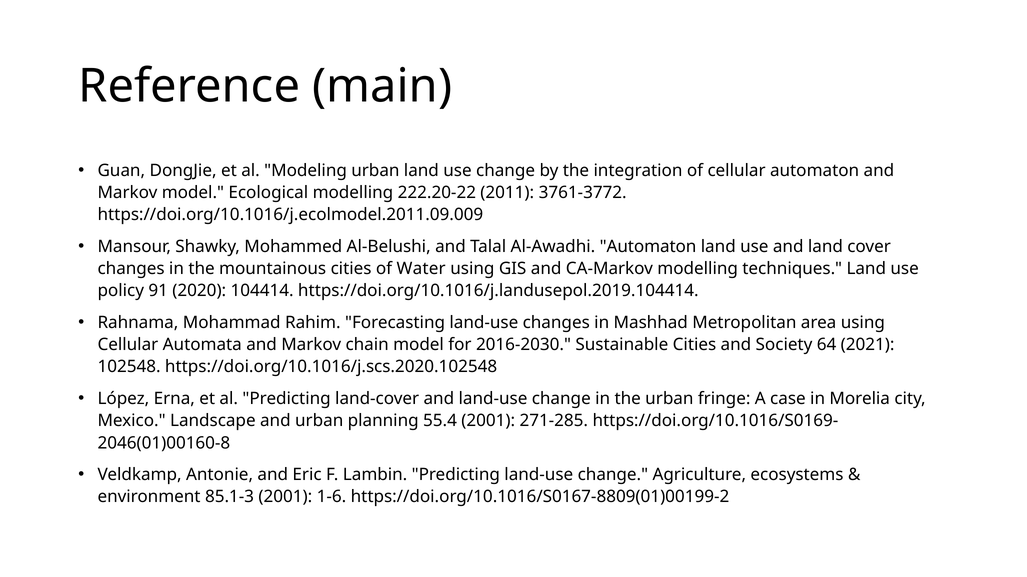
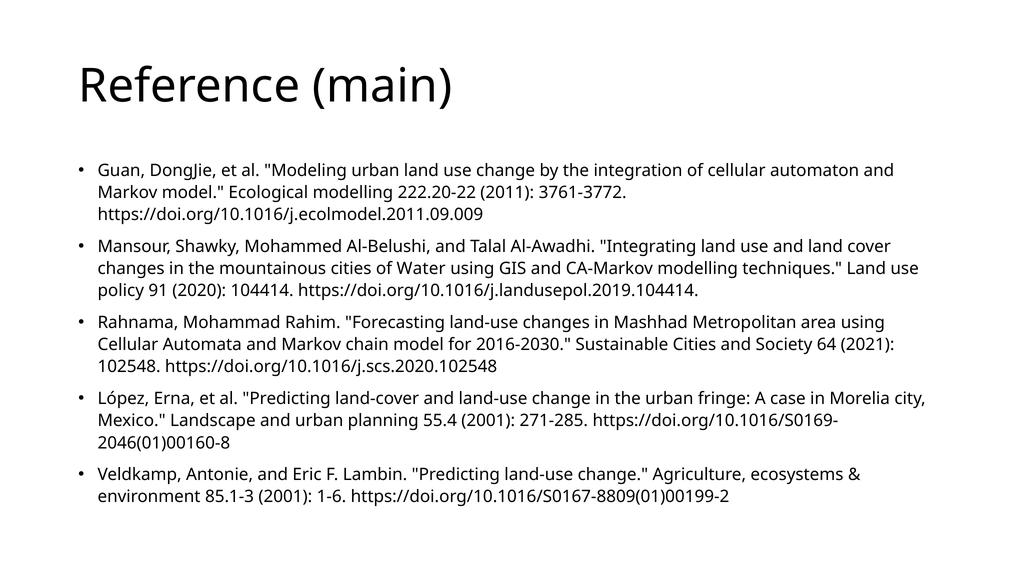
Al-Awadhi Automaton: Automaton -> Integrating
